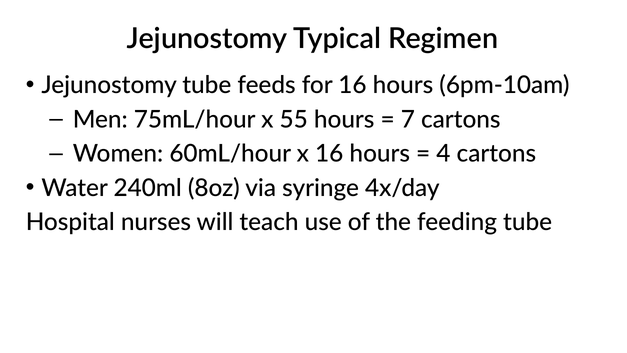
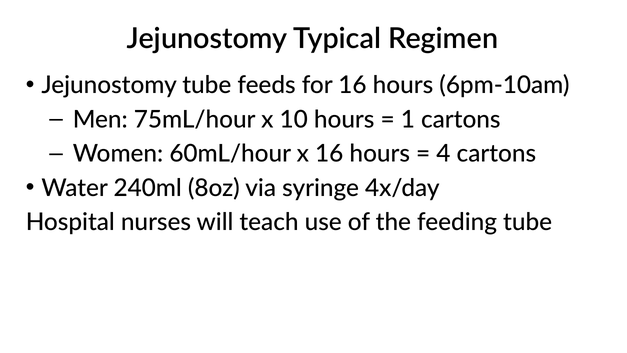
55: 55 -> 10
7: 7 -> 1
